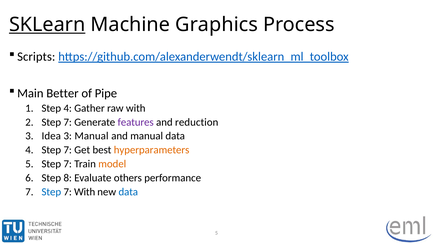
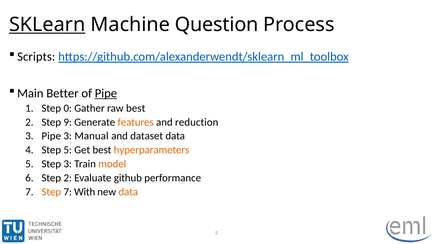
Graphics: Graphics -> Question
Pipe at (106, 93) underline: none -> present
Step 4: 4 -> 0
raw with: with -> best
2 Step 7: 7 -> 9
features colour: purple -> orange
3 Idea: Idea -> Pipe
and manual: manual -> dataset
4 Step 7: 7 -> 5
5 Step 7: 7 -> 3
Step 8: 8 -> 2
others: others -> github
Step at (51, 192) colour: blue -> orange
data at (128, 192) colour: blue -> orange
